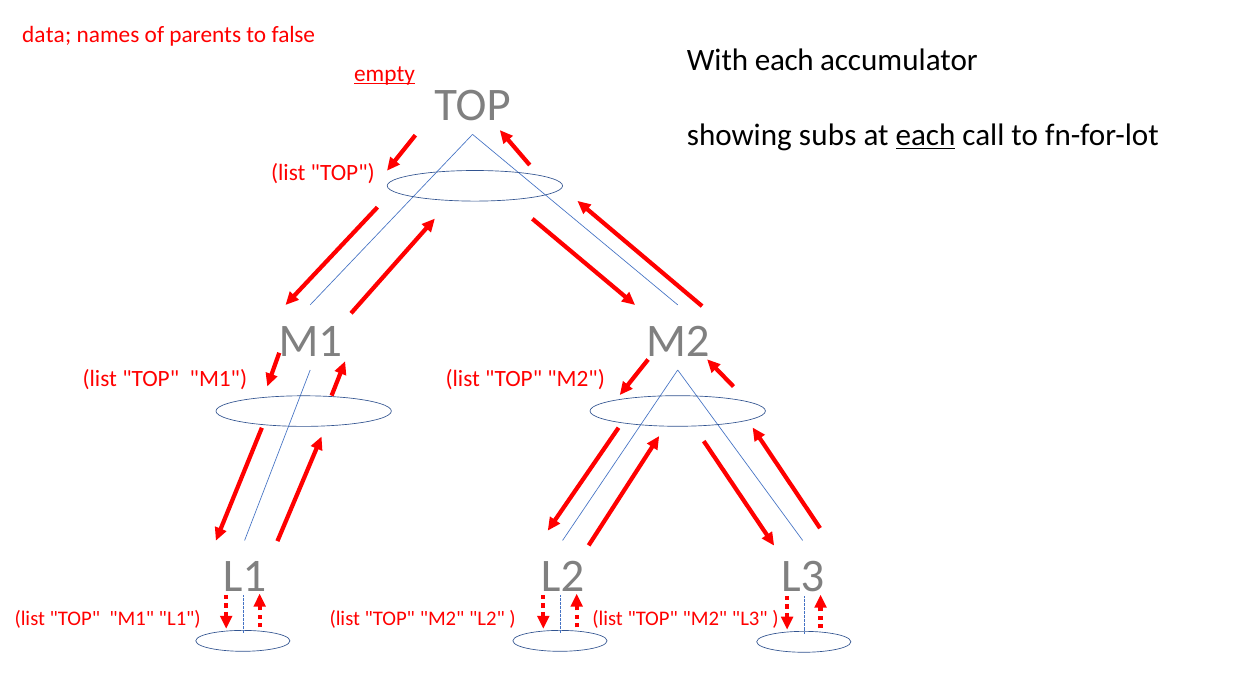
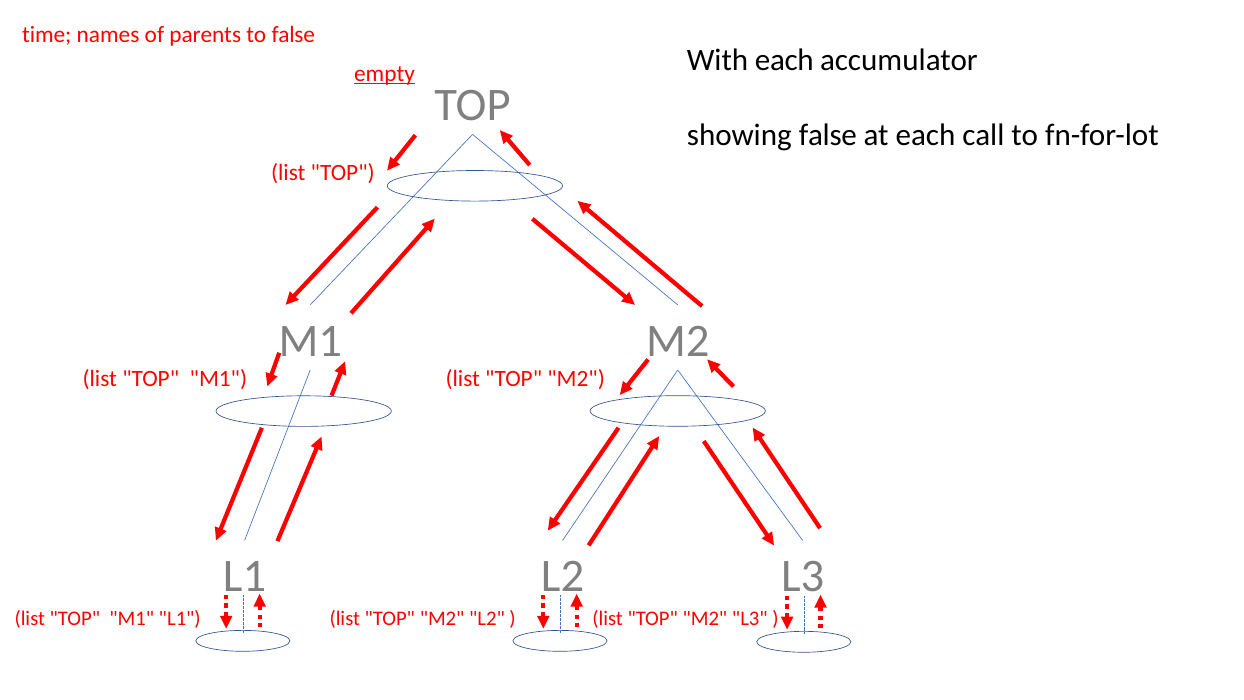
data: data -> time
showing subs: subs -> false
each at (925, 135) underline: present -> none
